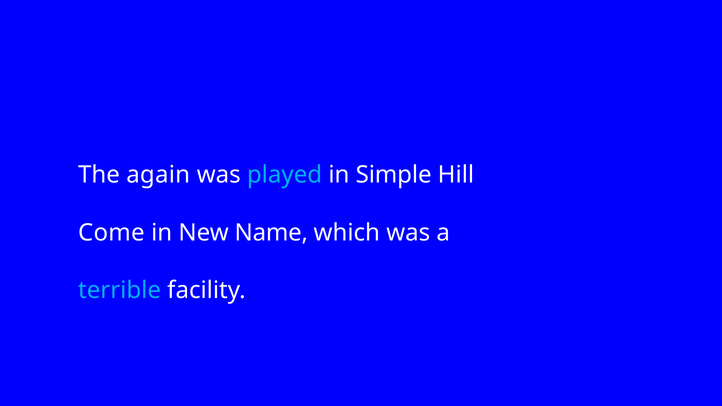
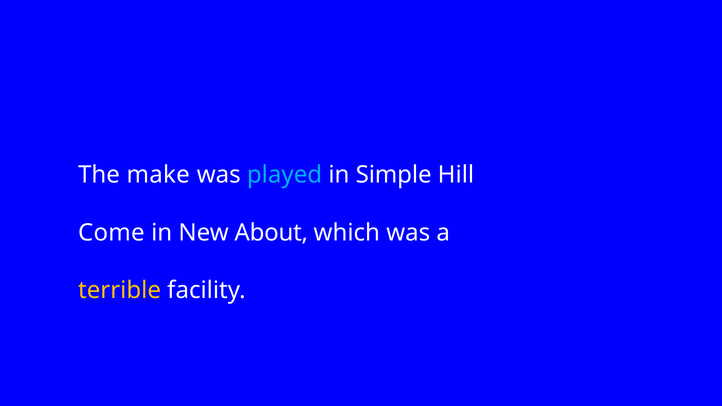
again: again -> make
Name: Name -> About
terrible colour: light blue -> yellow
